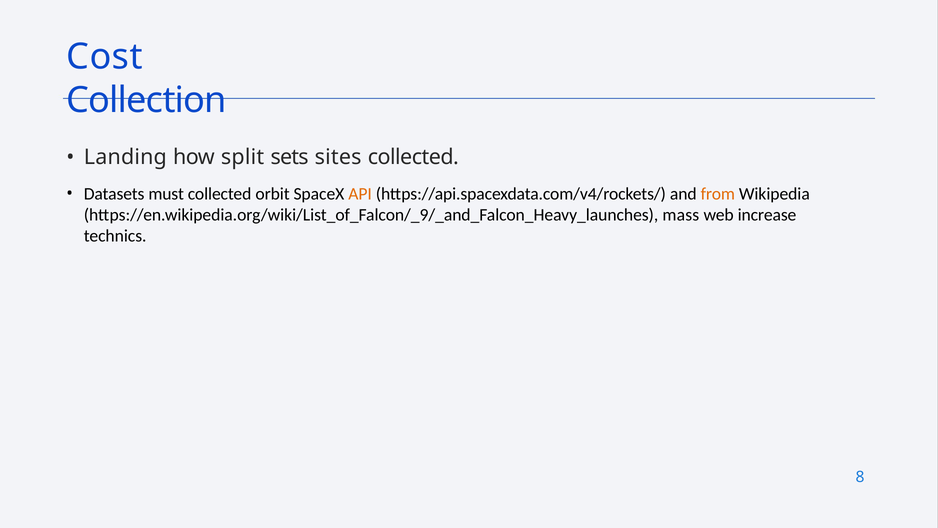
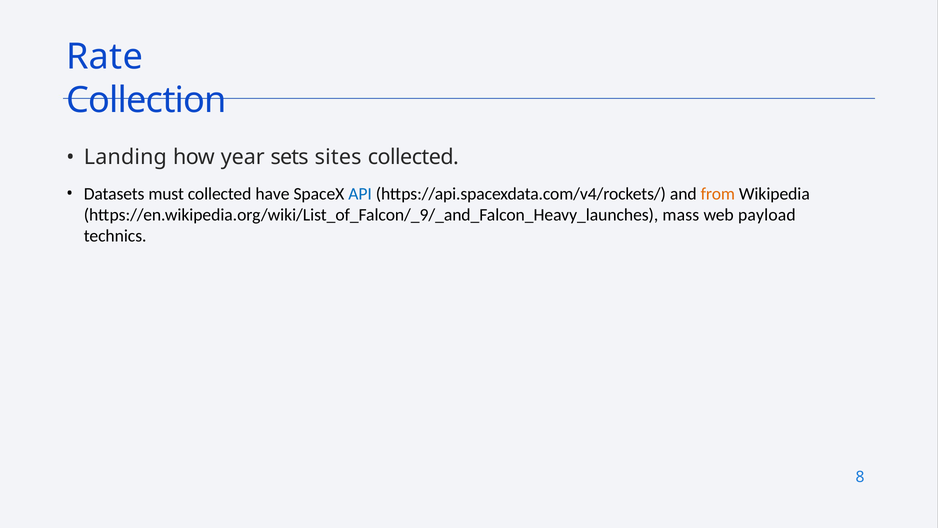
Cost: Cost -> Rate
split: split -> year
orbit: orbit -> have
API colour: orange -> blue
increase: increase -> payload
